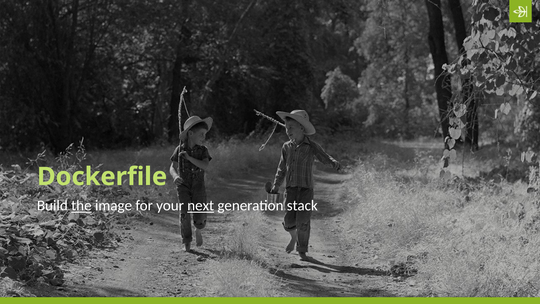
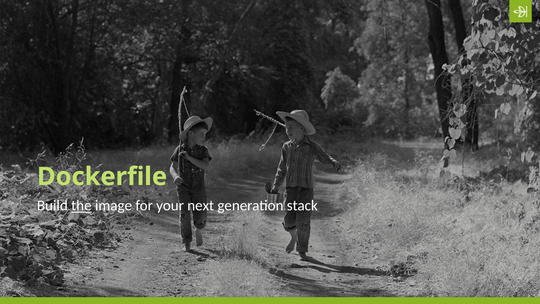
next underline: present -> none
